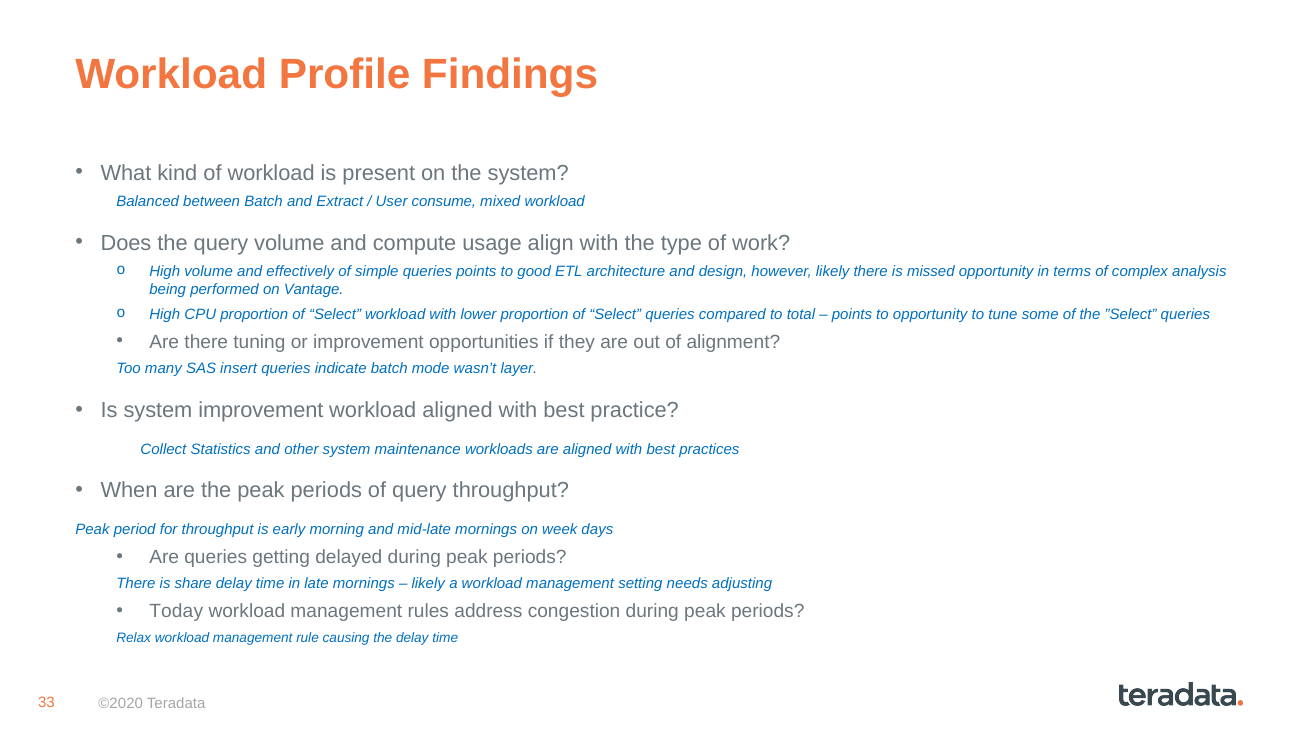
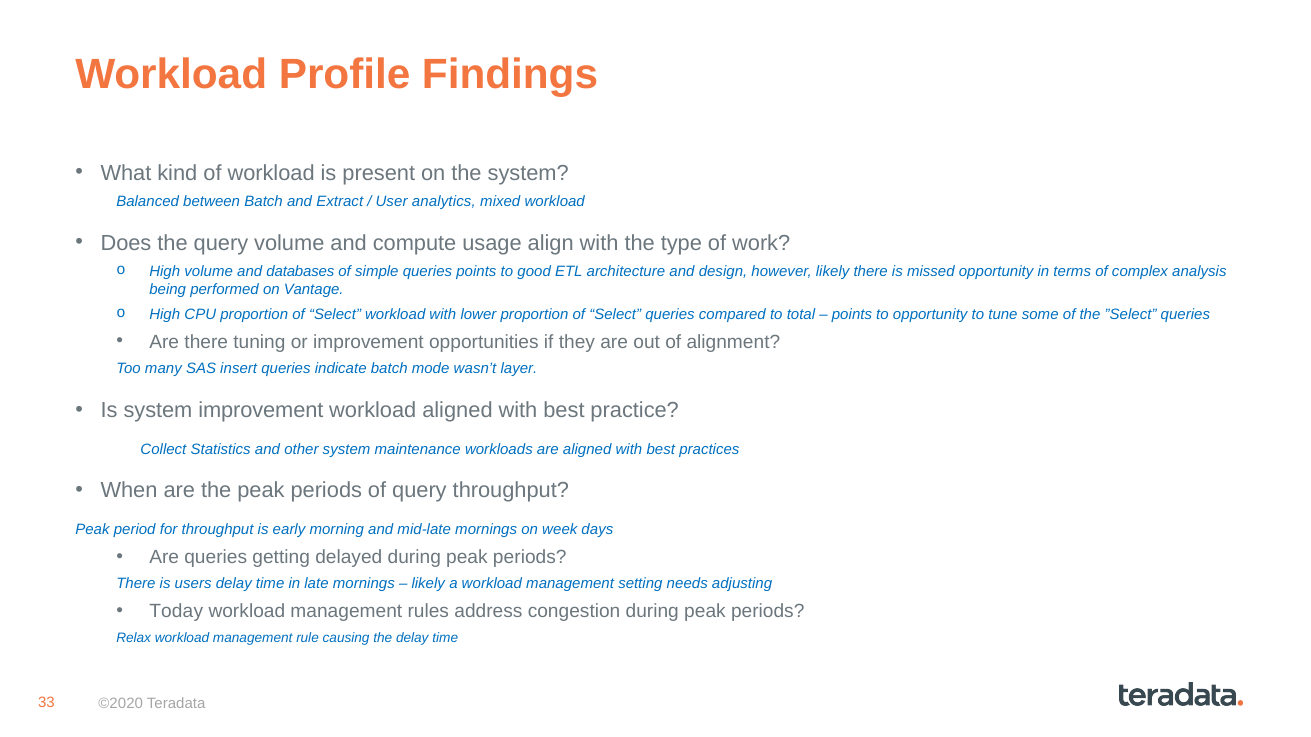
consume: consume -> analytics
effectively: effectively -> databases
share: share -> users
